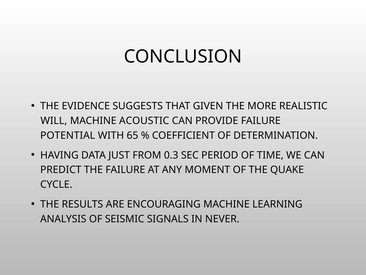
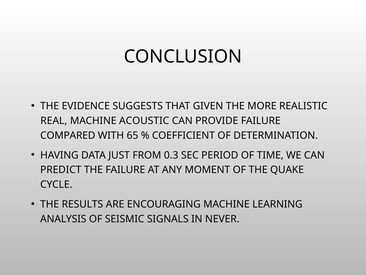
WILL: WILL -> REAL
POTENTIAL: POTENTIAL -> COMPARED
